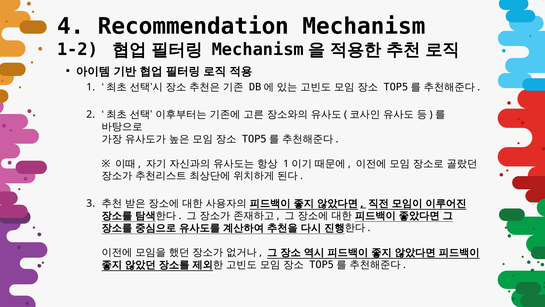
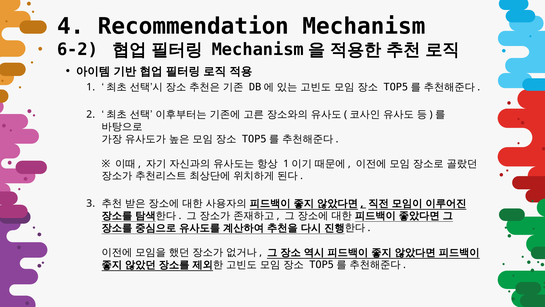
1-2: 1-2 -> 6-2
